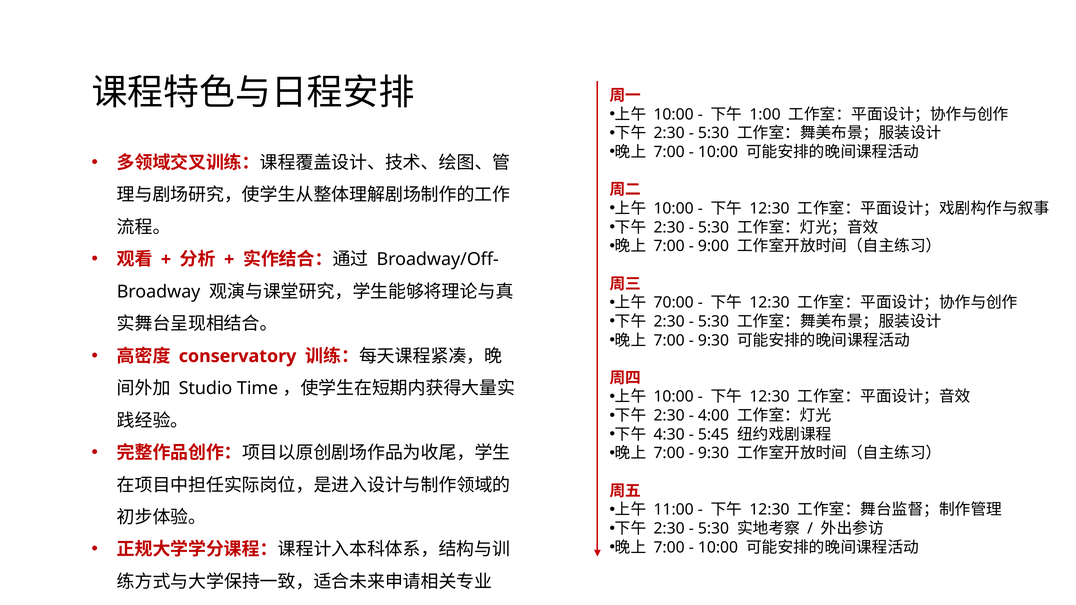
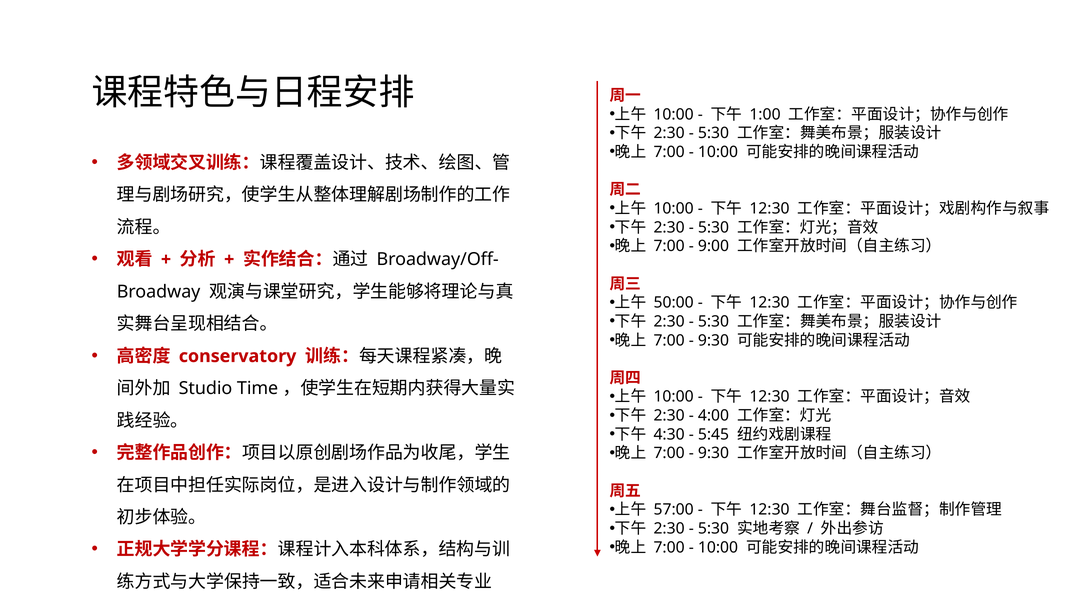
70:00: 70:00 -> 50:00
11:00: 11:00 -> 57:00
